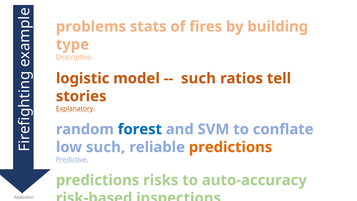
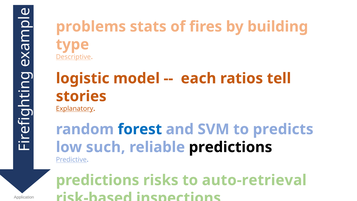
such at (198, 78): such -> each
conflate: conflate -> predicts
predictions at (231, 147) colour: orange -> black
auto-accuracy: auto-accuracy -> auto-retrieval
